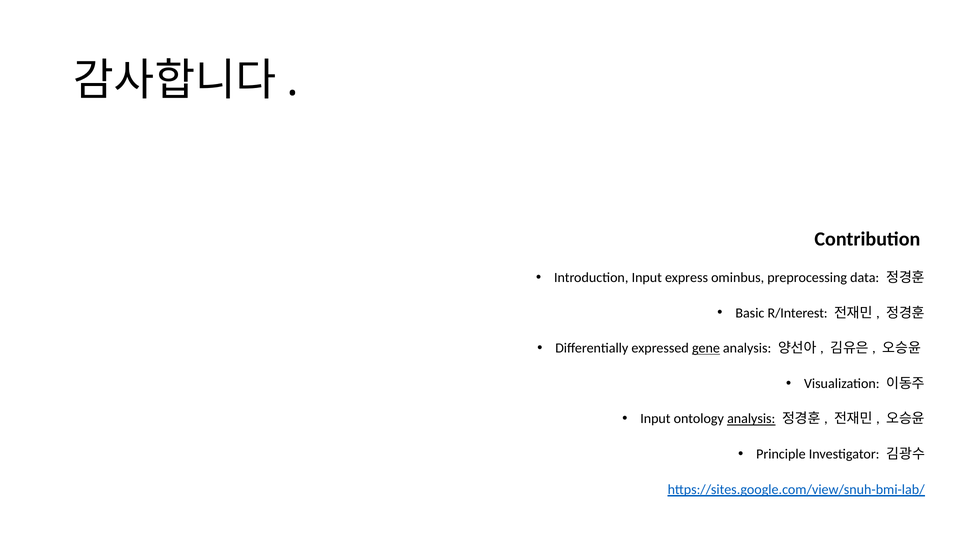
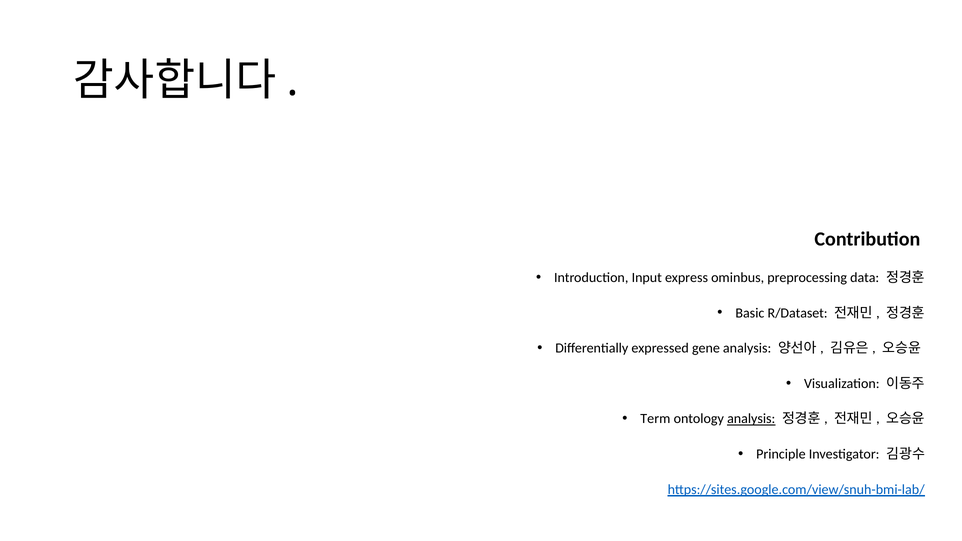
R/Interest: R/Interest -> R/Dataset
gene underline: present -> none
Input at (655, 419): Input -> Term
